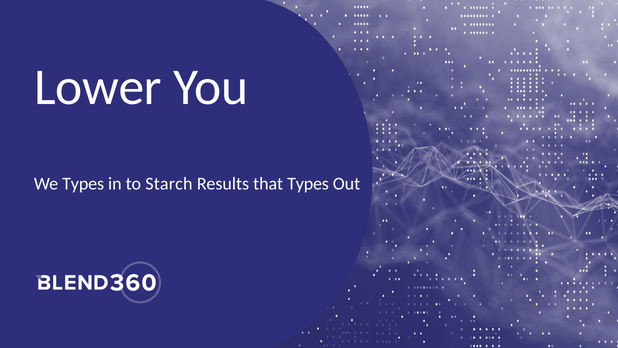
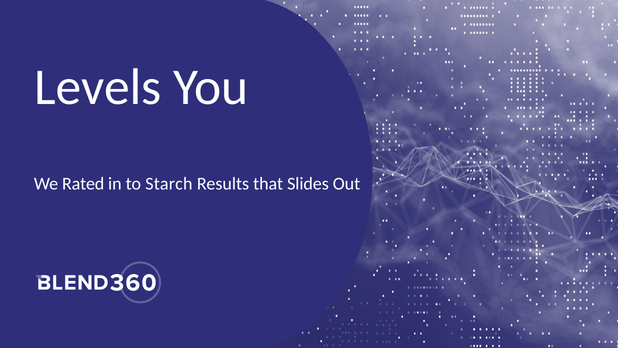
Lower: Lower -> Levels
We Types: Types -> Rated
that Types: Types -> Slides
